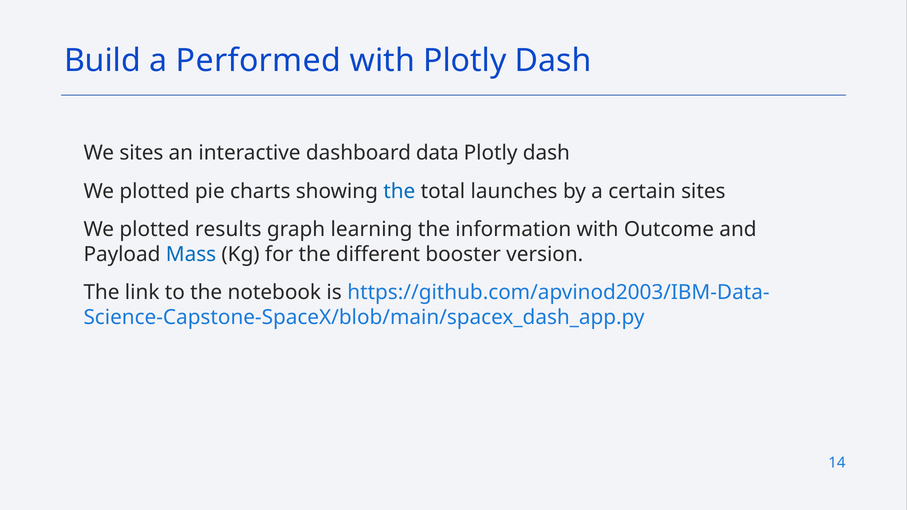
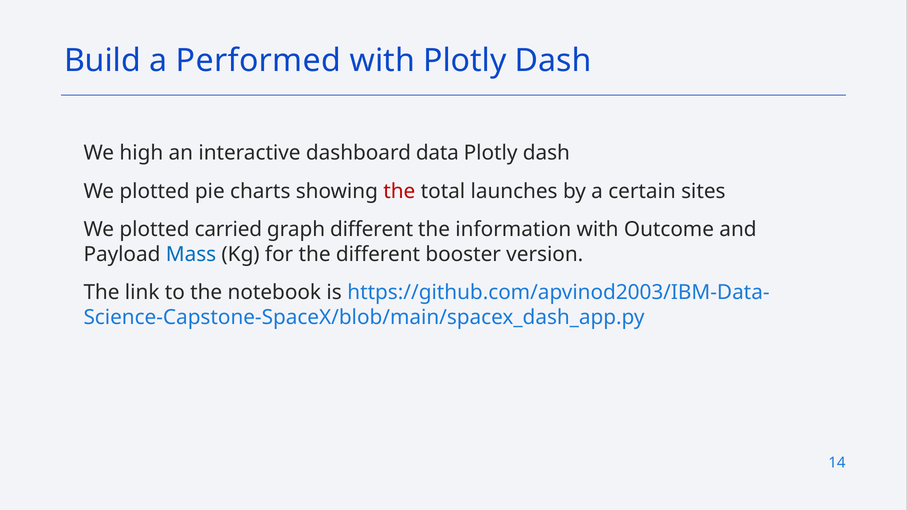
We sites: sites -> high
the at (399, 191) colour: blue -> red
results: results -> carried
graph learning: learning -> different
